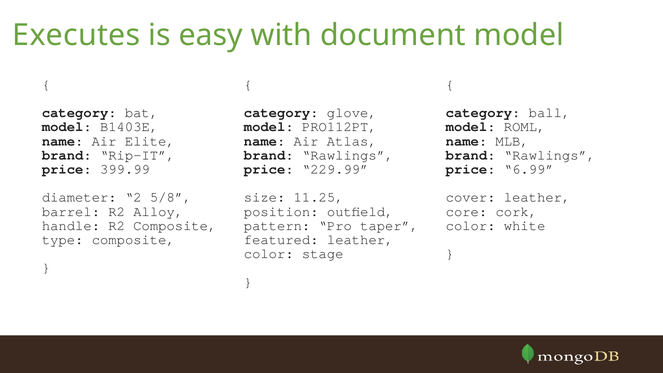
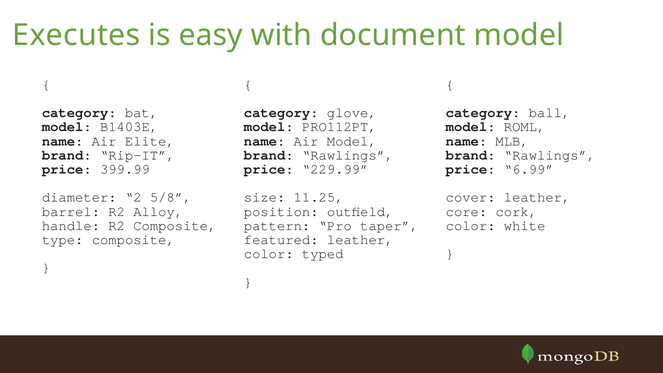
Air Atlas: Atlas -> Model
stage: stage -> typed
